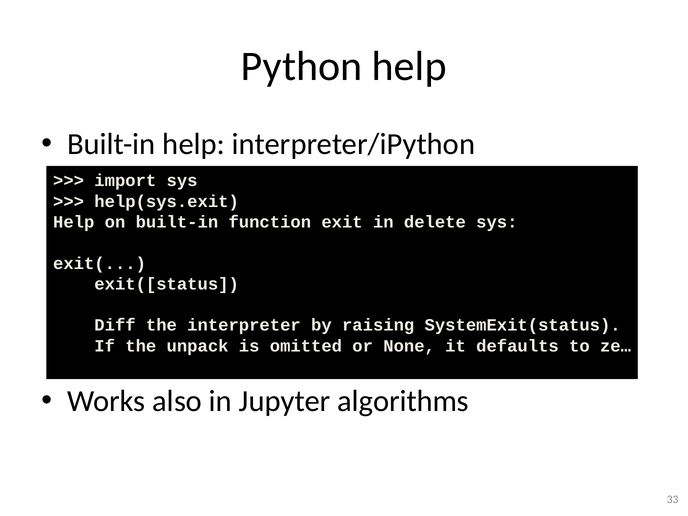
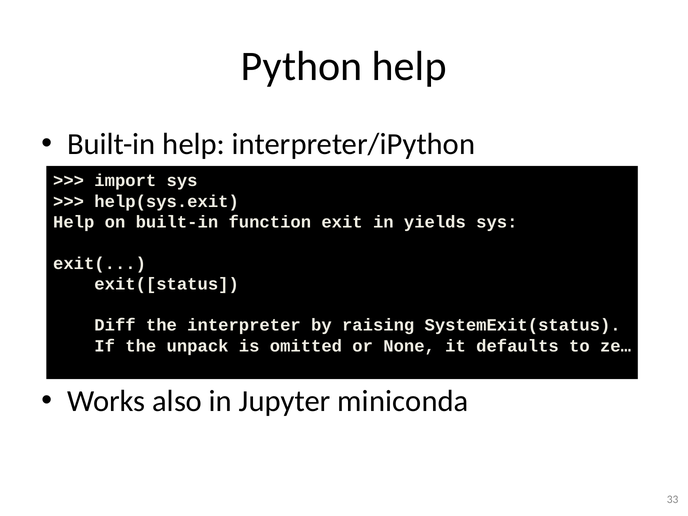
delete: delete -> yields
algorithms: algorithms -> miniconda
